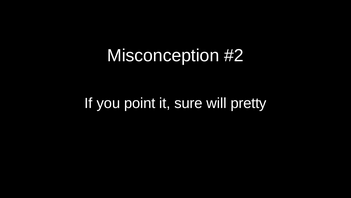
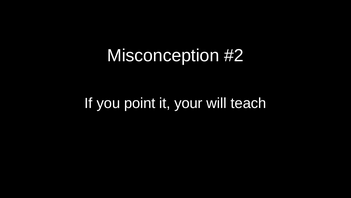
sure: sure -> your
pretty: pretty -> teach
